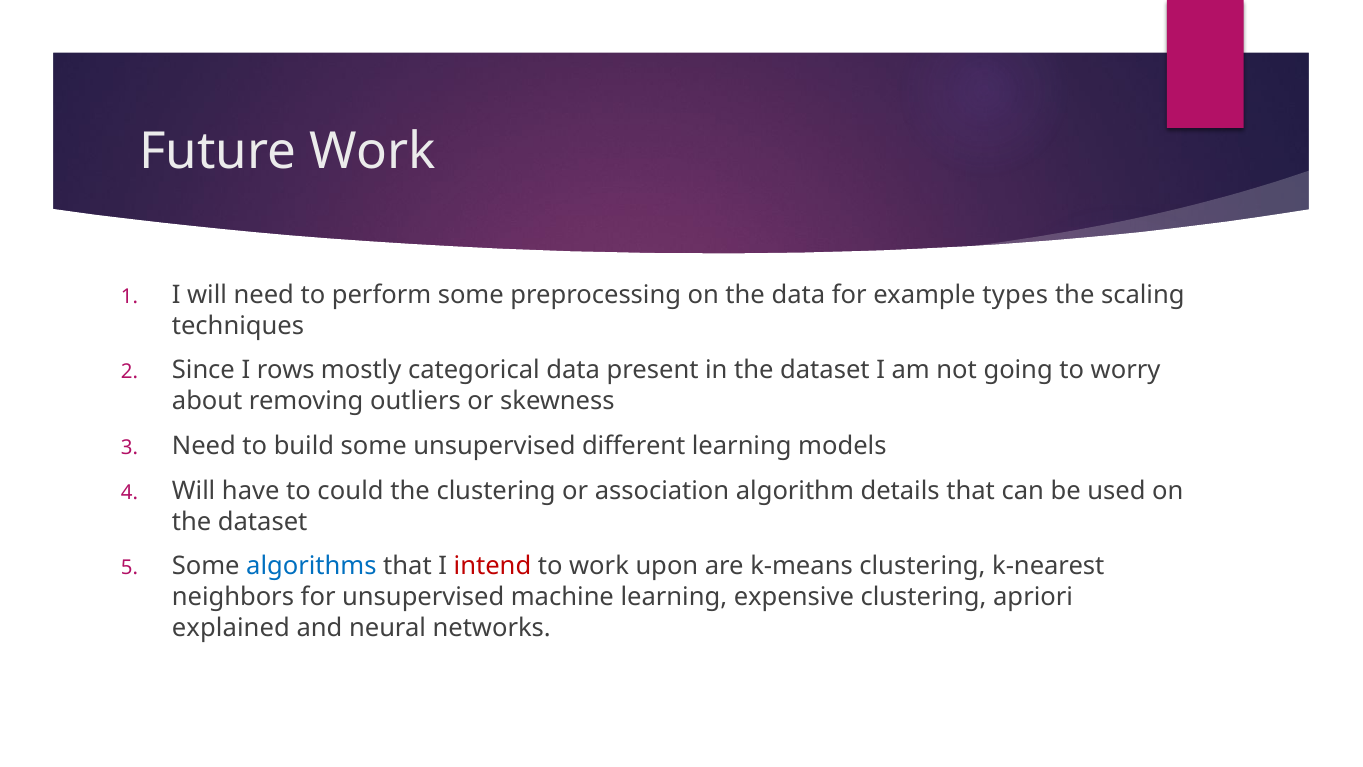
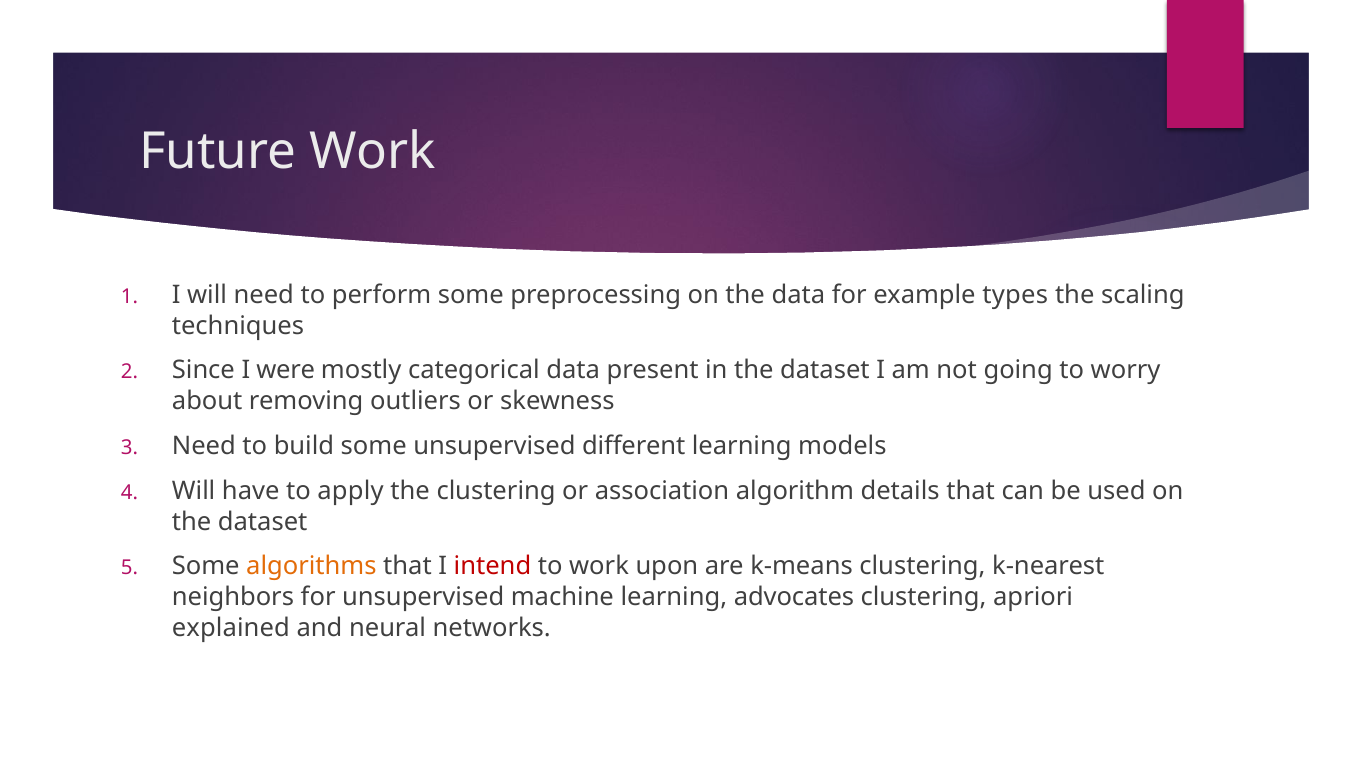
rows: rows -> were
could: could -> apply
algorithms colour: blue -> orange
expensive: expensive -> advocates
